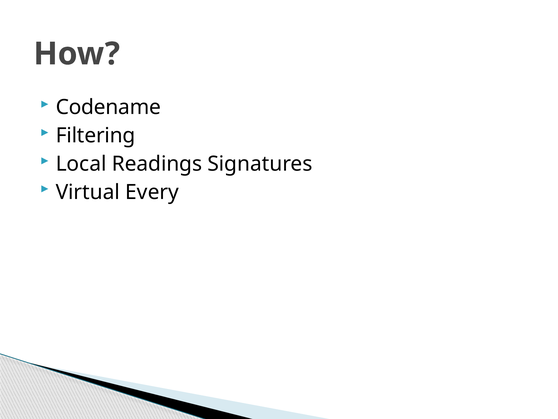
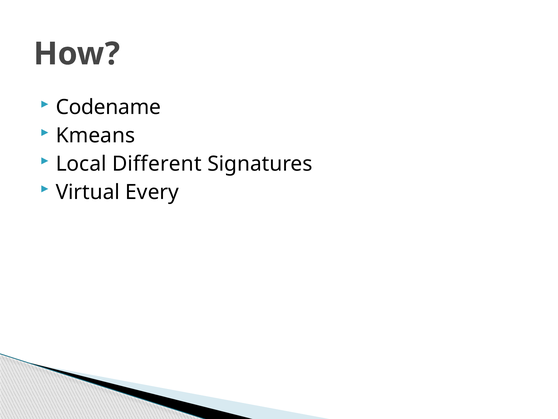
Filtering: Filtering -> Kmeans
Readings: Readings -> Different
